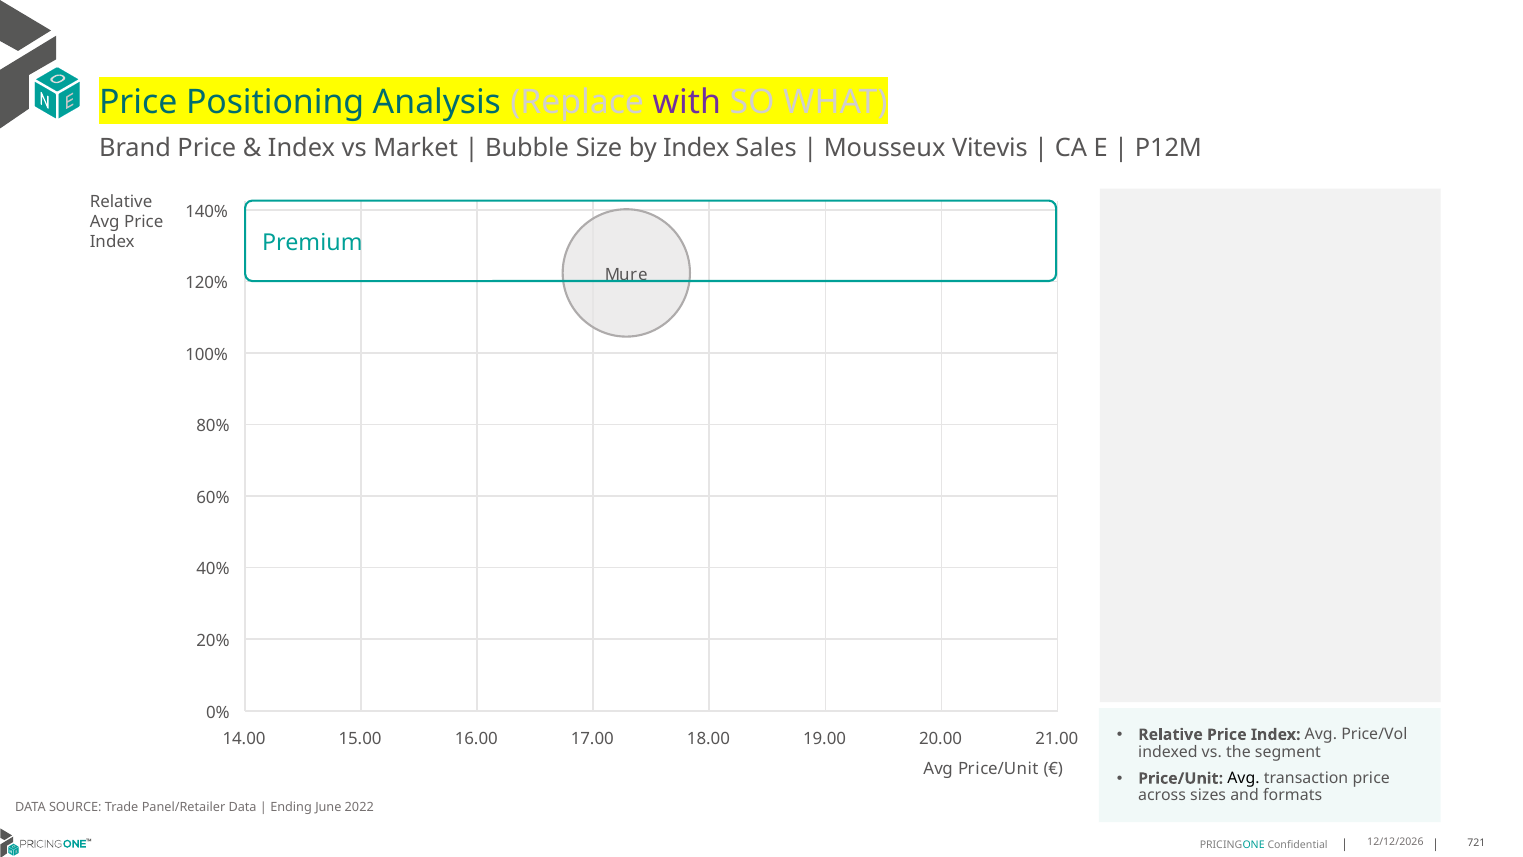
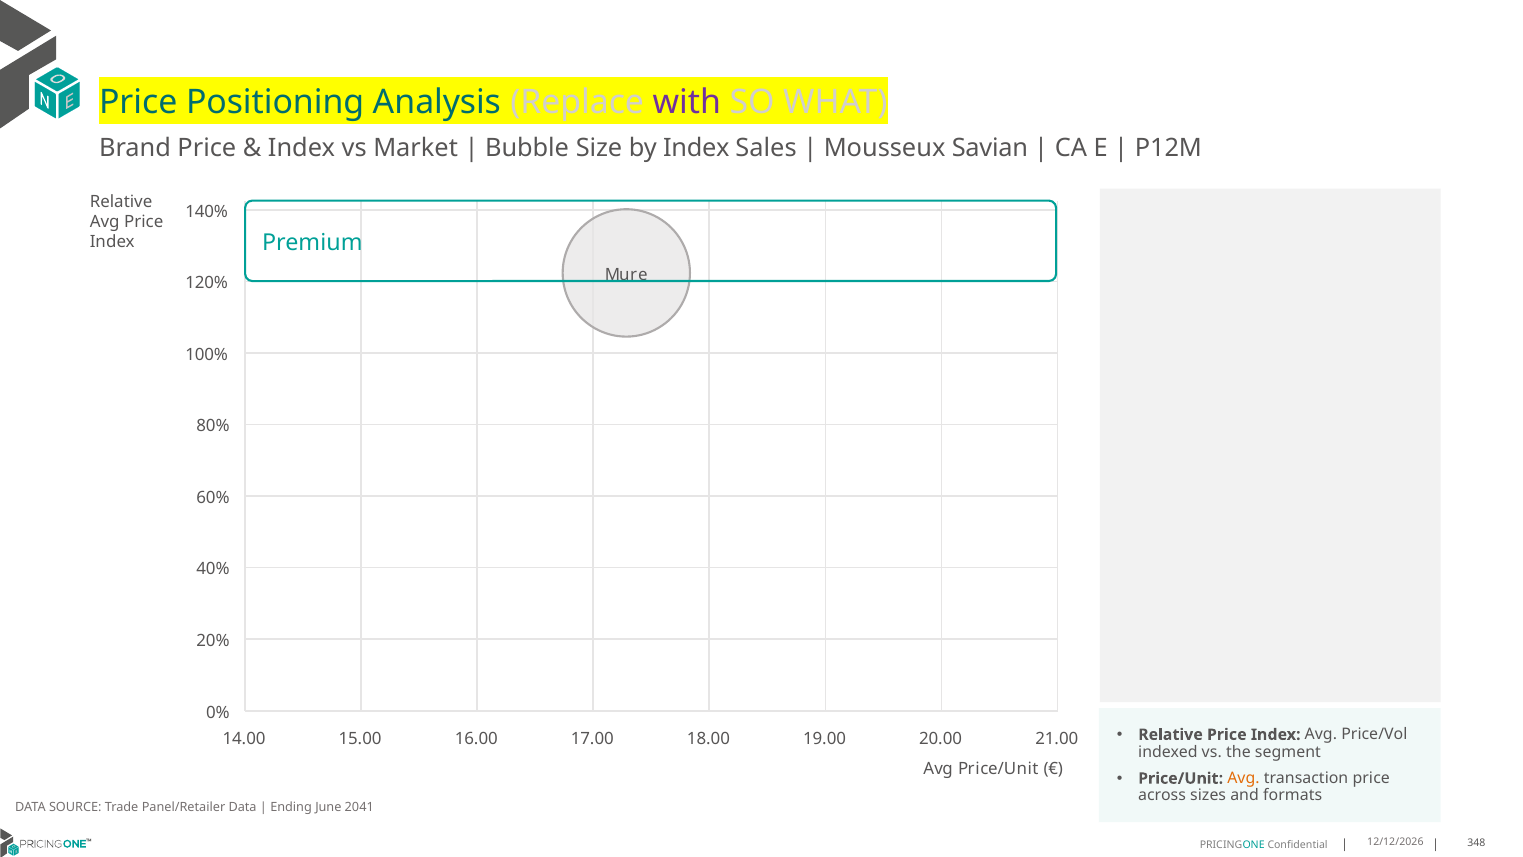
Vitevis: Vitevis -> Savian
Avg at (1243, 778) colour: black -> orange
2022: 2022 -> 2041
721: 721 -> 348
